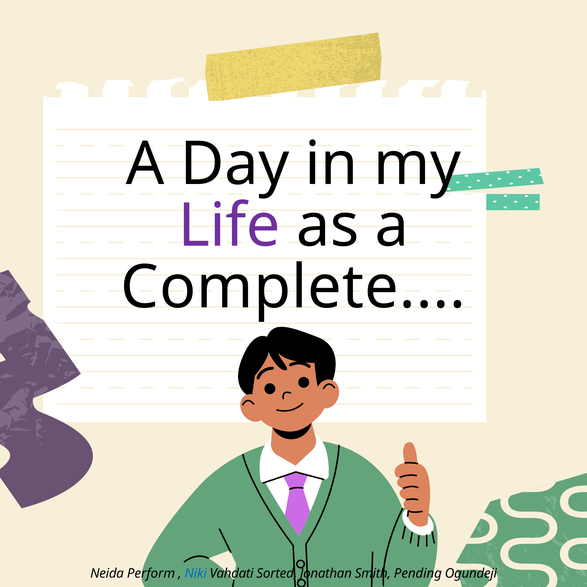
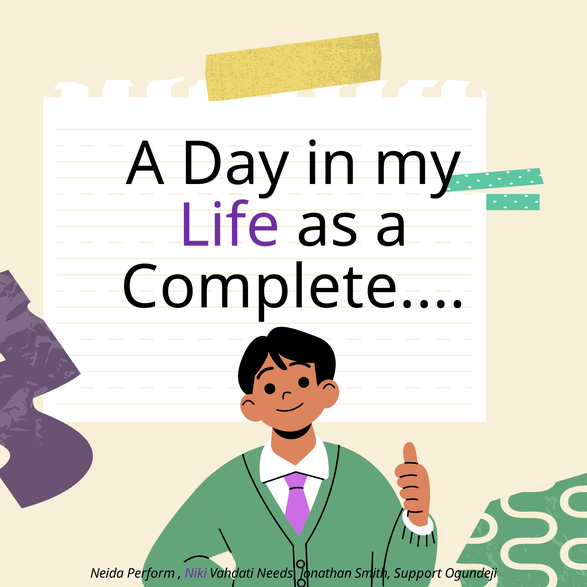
Niki colour: blue -> purple
Sorted: Sorted -> Needs
Pending: Pending -> Support
